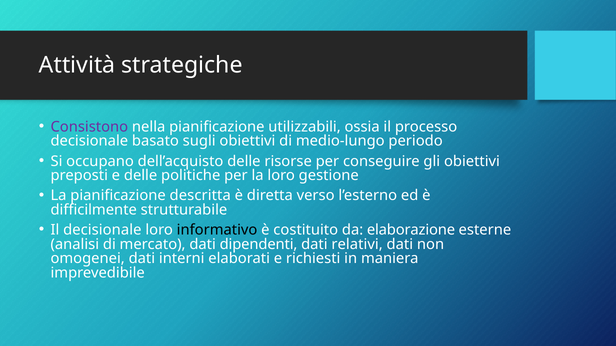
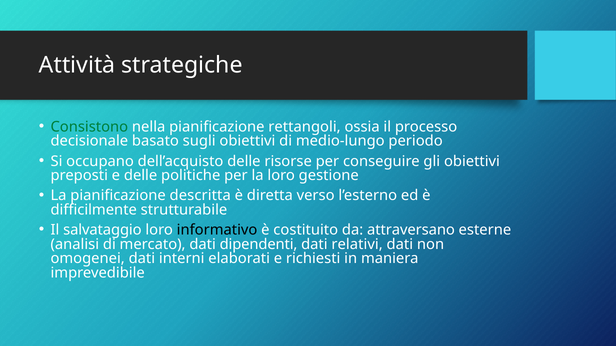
Consistono colour: purple -> green
utilizzabili: utilizzabili -> rettangoli
Il decisionale: decisionale -> salvataggio
elaborazione: elaborazione -> attraversano
